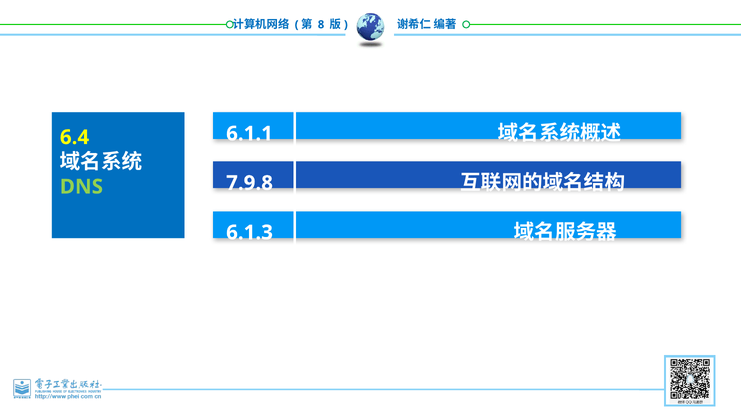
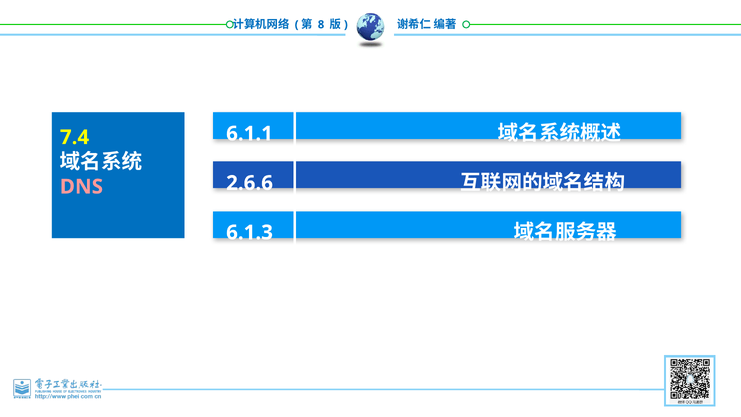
6.4: 6.4 -> 7.4
7.9.8: 7.9.8 -> 2.6.6
DNS colour: light green -> pink
